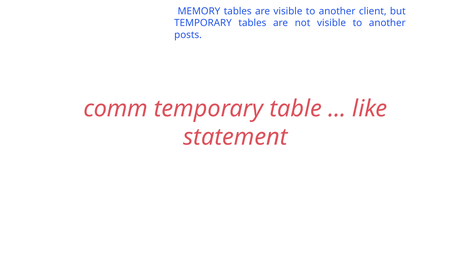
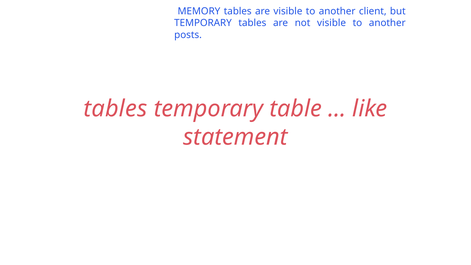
comm at (116, 109): comm -> tables
